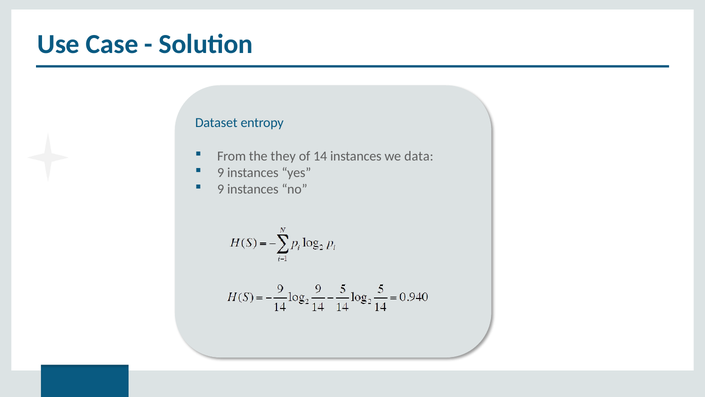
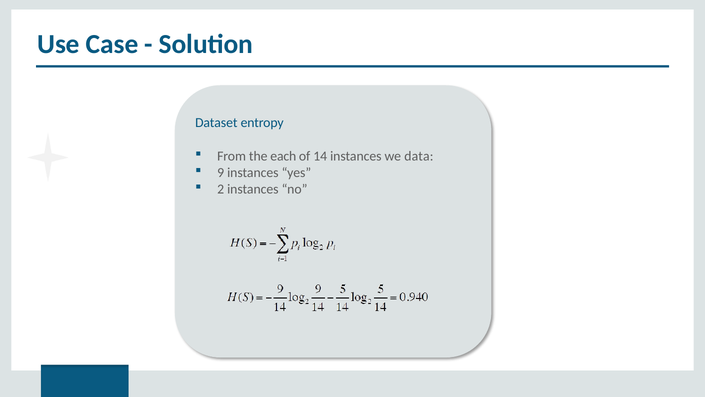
they: they -> each
9 at (221, 189): 9 -> 2
